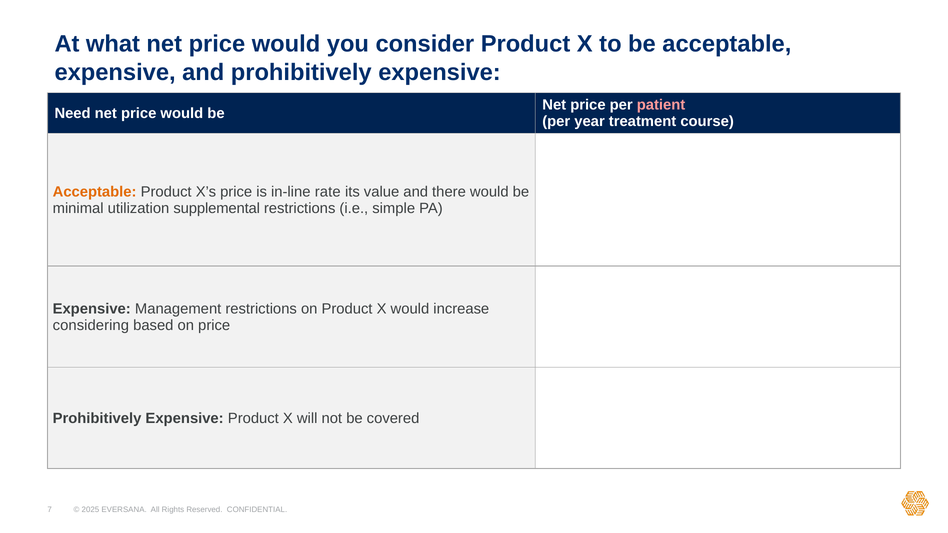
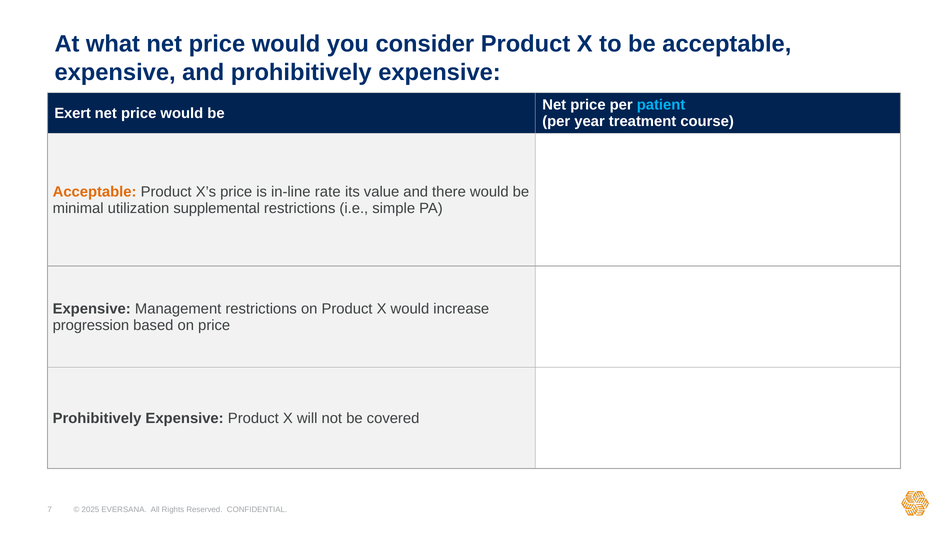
patient colour: pink -> light blue
Need: Need -> Exert
considering: considering -> progression
